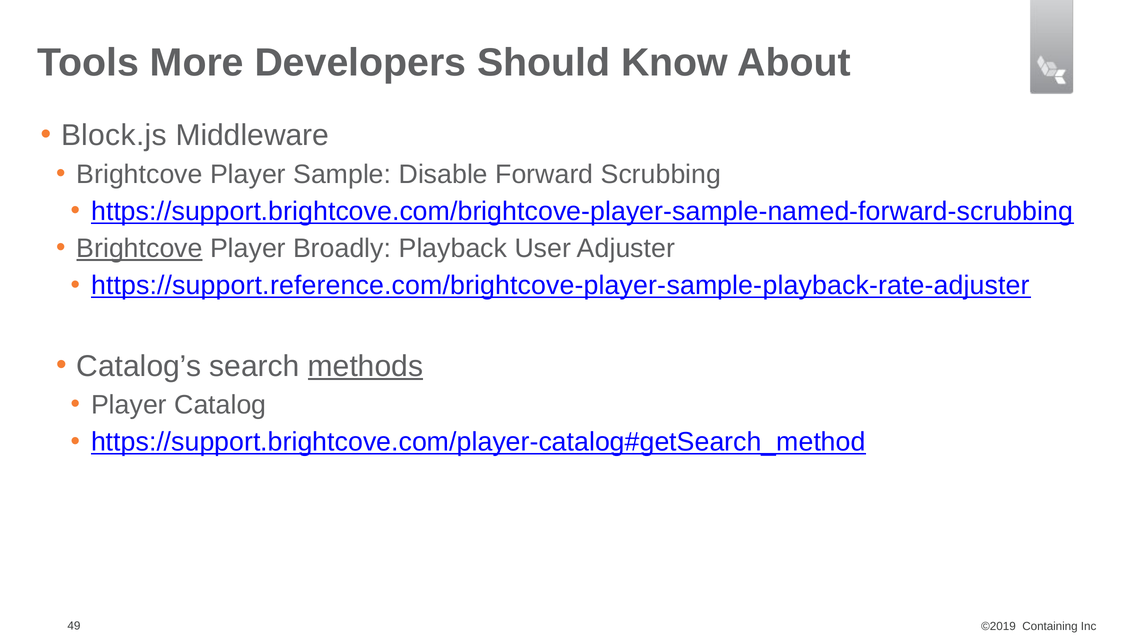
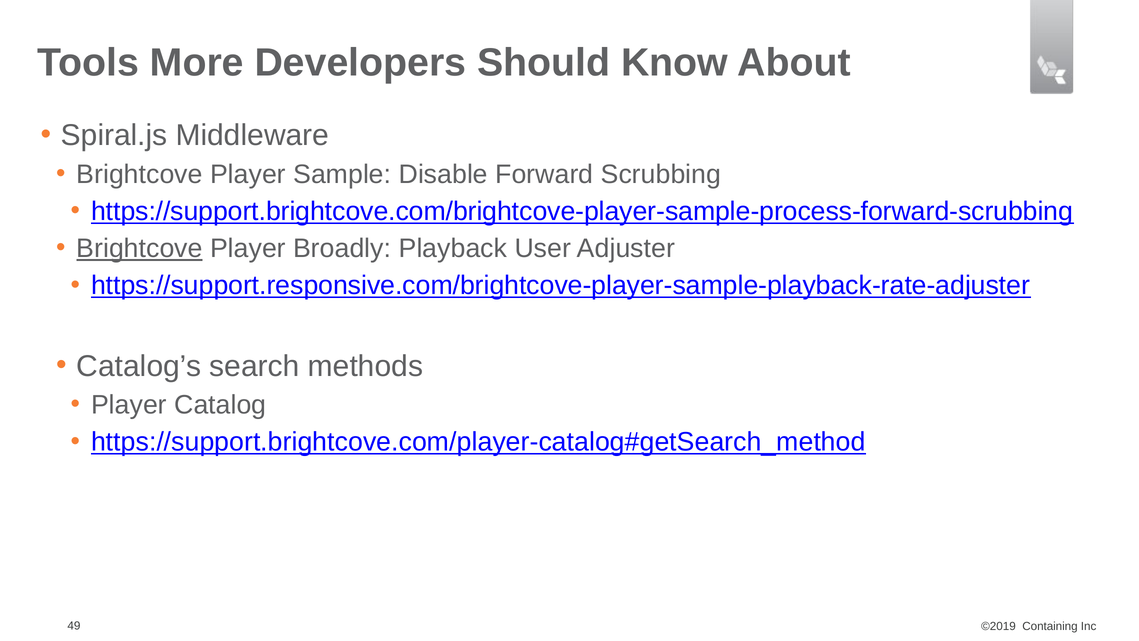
Block.js: Block.js -> Spiral.js
https://support.brightcove.com/brightcove-player-sample-named-forward-scrubbing: https://support.brightcove.com/brightcove-player-sample-named-forward-scrubbing -> https://support.brightcove.com/brightcove-player-sample-process-forward-scrubbing
https://support.reference.com/brightcove-player-sample-playback-rate-adjuster: https://support.reference.com/brightcove-player-sample-playback-rate-adjuster -> https://support.responsive.com/brightcove-player-sample-playback-rate-adjuster
methods underline: present -> none
